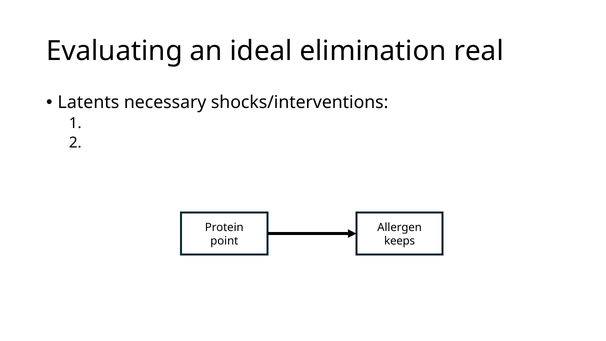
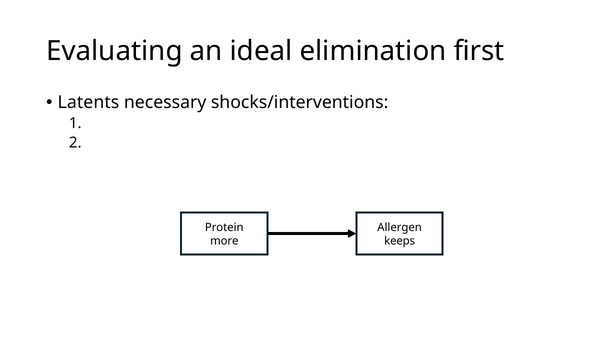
real: real -> first
point: point -> more
